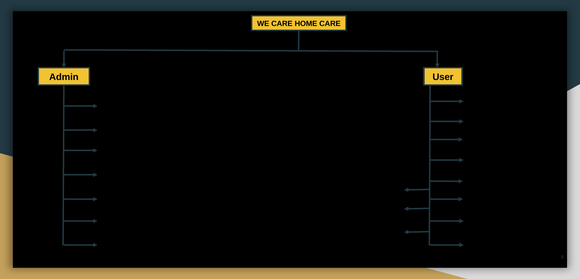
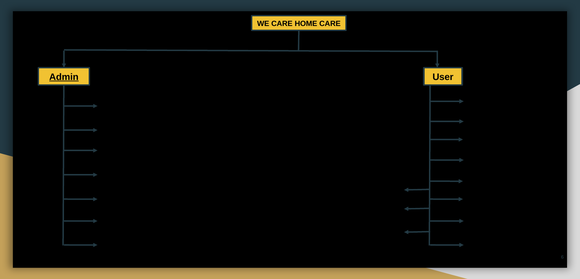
Admin underline: none -> present
